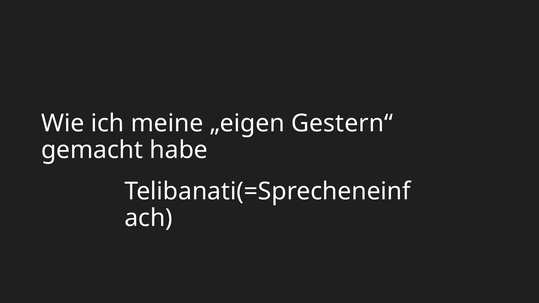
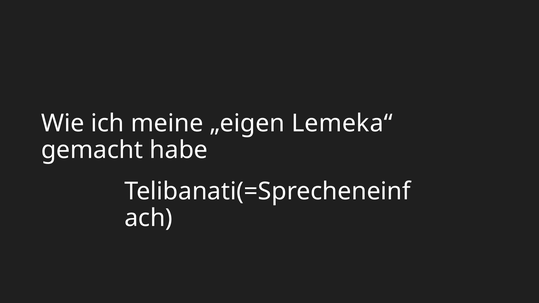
Gestern“: Gestern“ -> Lemeka“
